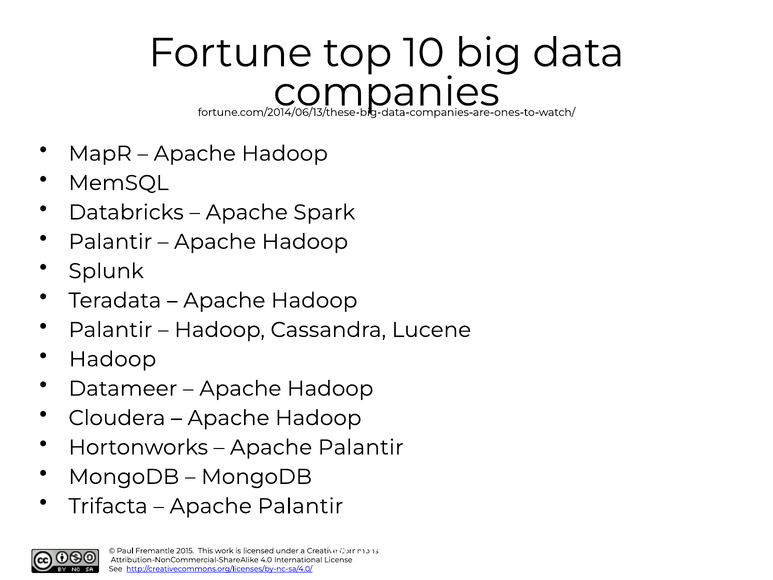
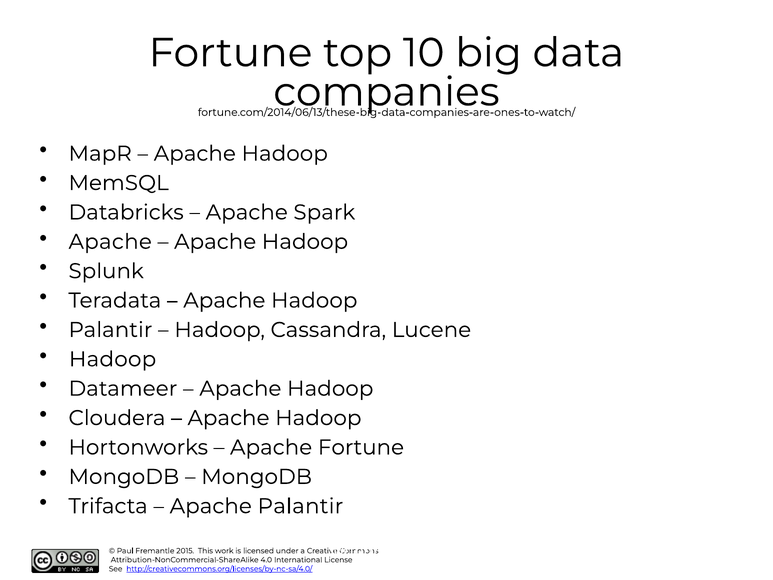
Palantir at (110, 242): Palantir -> Apache
Palantir at (361, 447): Palantir -> Fortune
